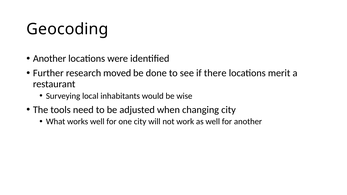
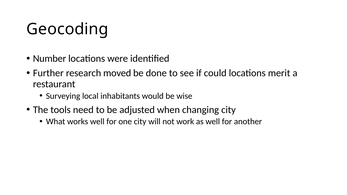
Another at (50, 59): Another -> Number
there: there -> could
